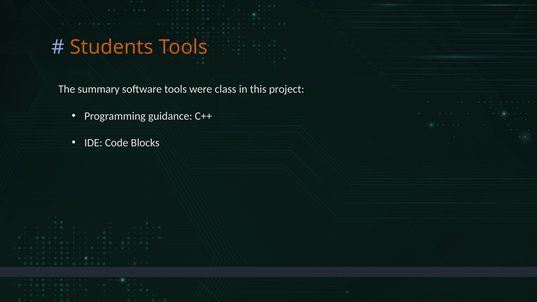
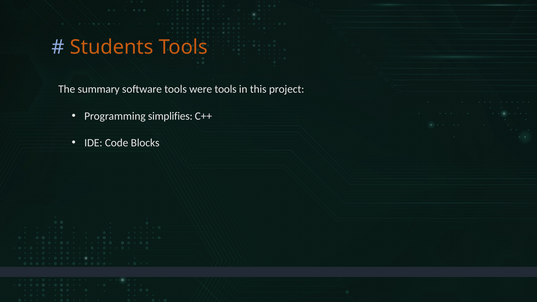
were class: class -> tools
guidance: guidance -> simplifies
